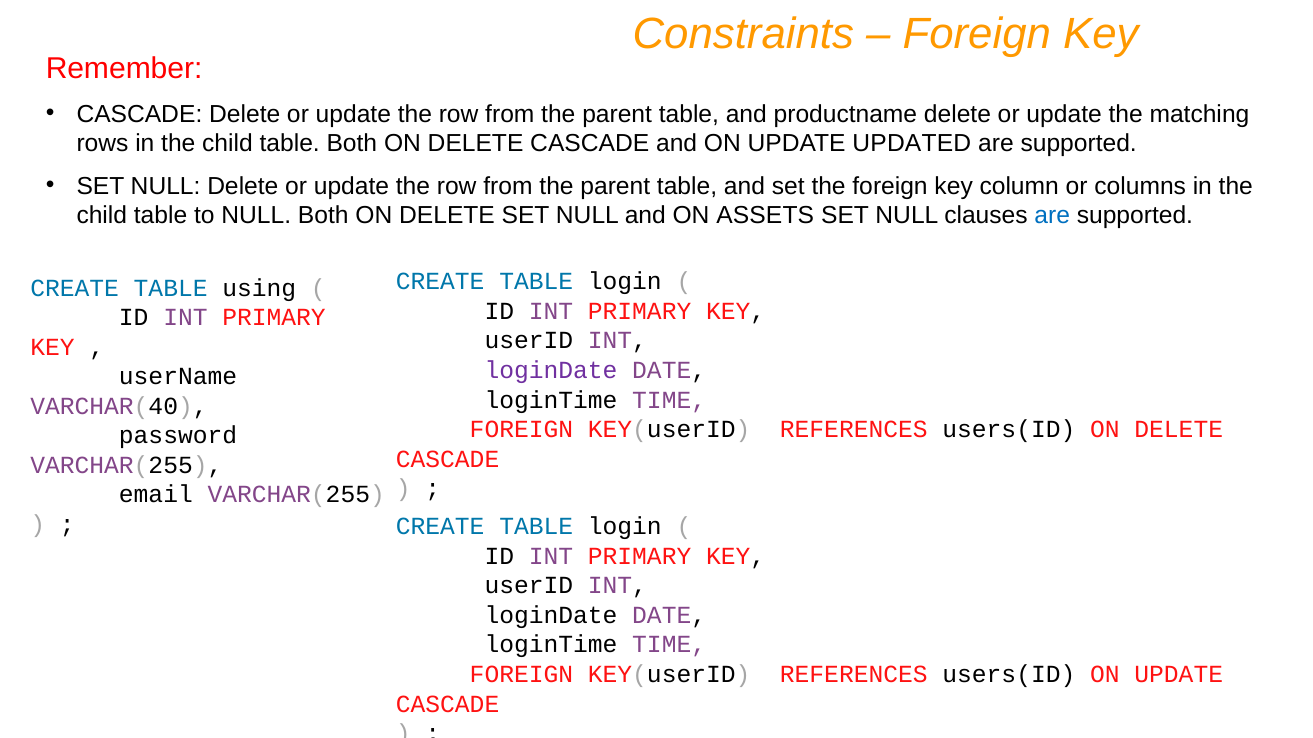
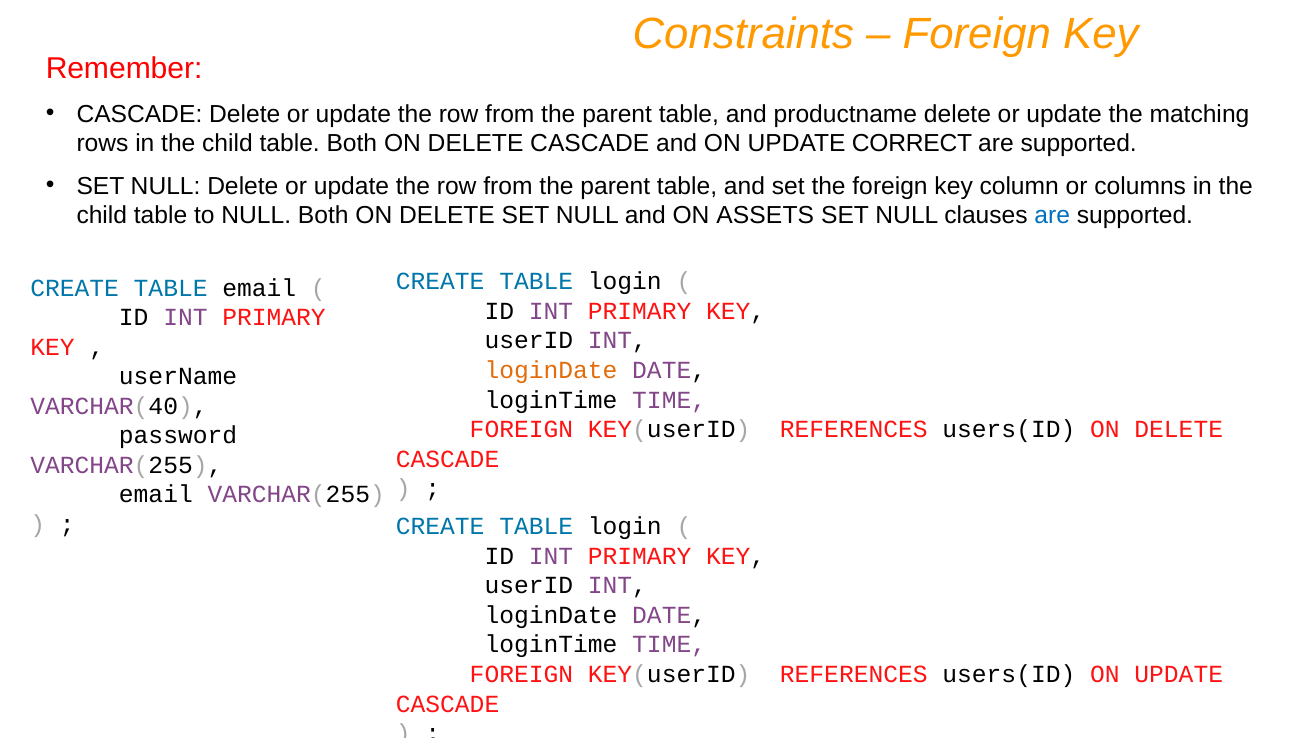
UPDATED: UPDATED -> CORRECT
TABLE using: using -> email
loginDate at (551, 371) colour: purple -> orange
